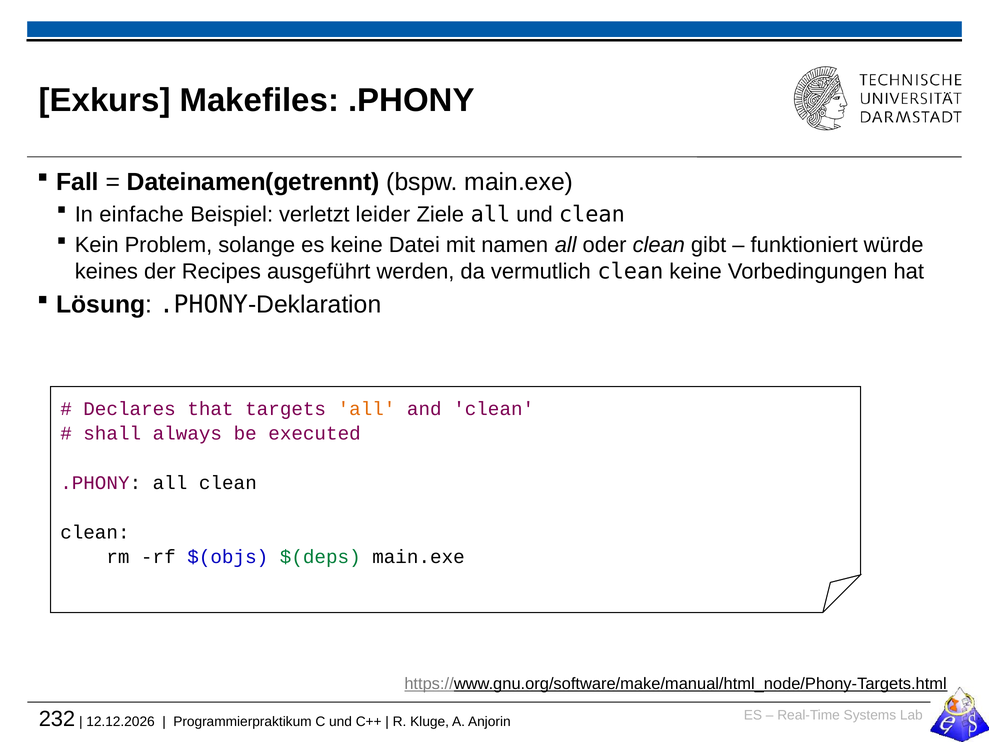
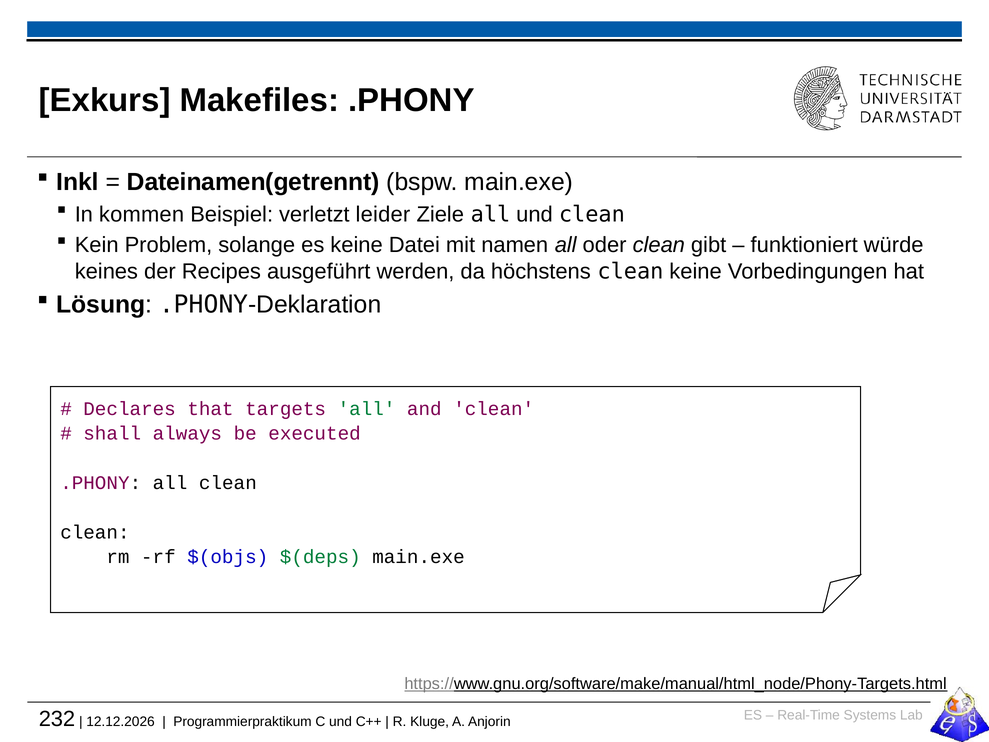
Fall: Fall -> Inkl
einfache: einfache -> kommen
vermutlich: vermutlich -> höchstens
all at (367, 409) colour: orange -> green
